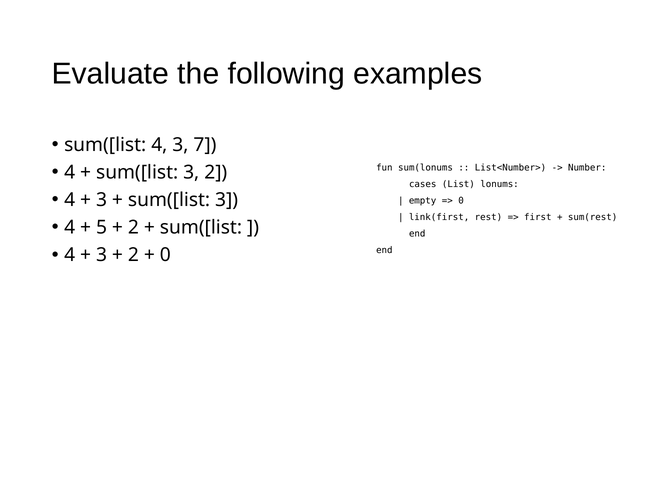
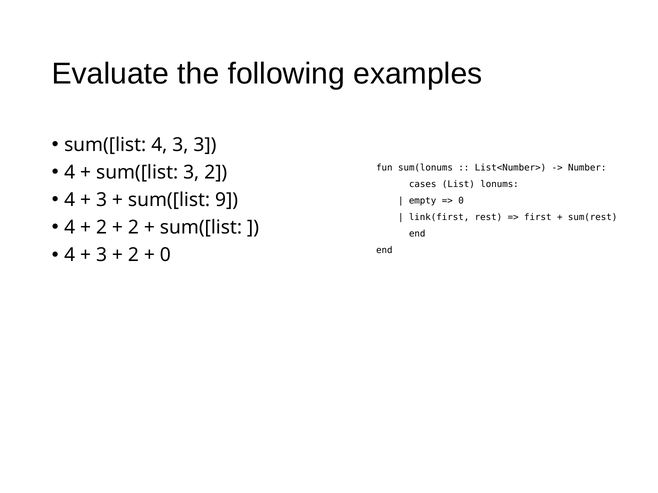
3 7: 7 -> 3
3 at (227, 200): 3 -> 9
5 at (102, 228): 5 -> 2
